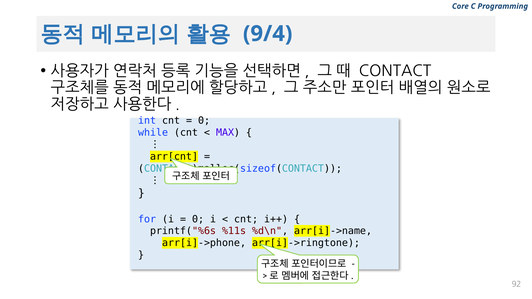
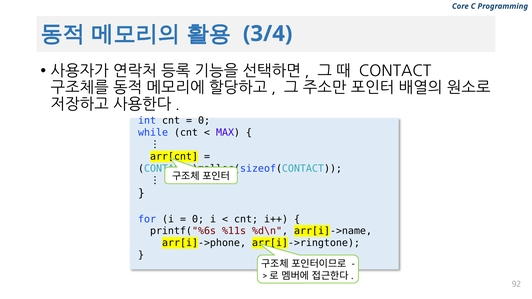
9/4: 9/4 -> 3/4
